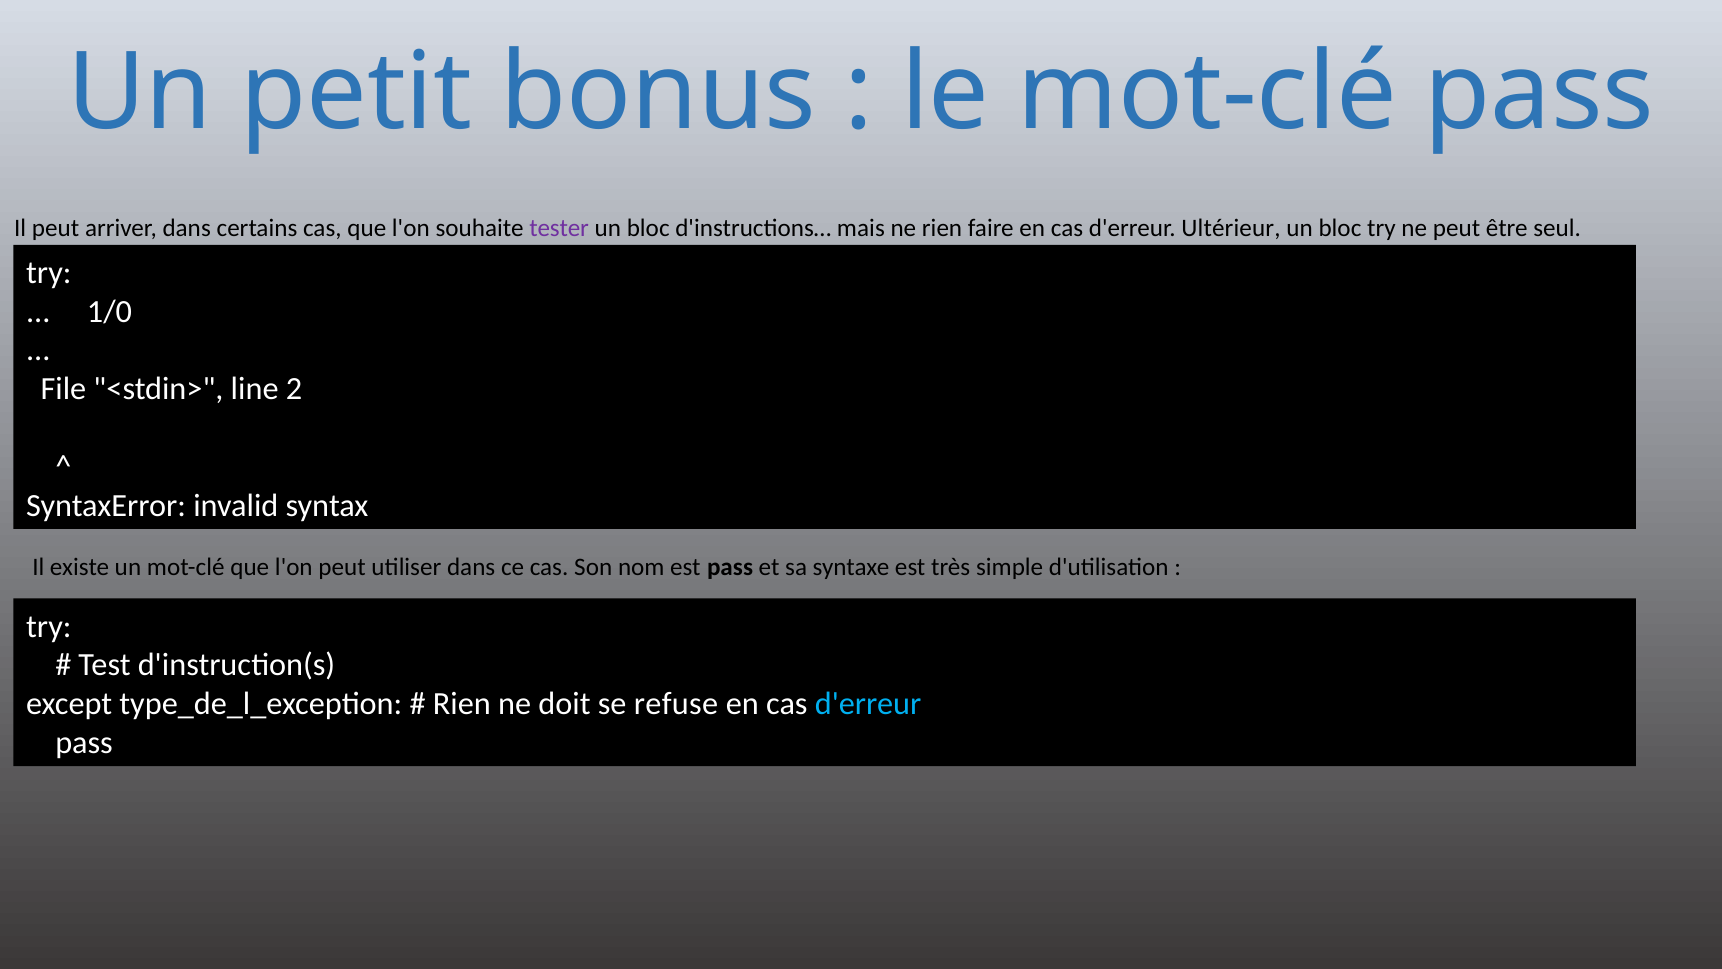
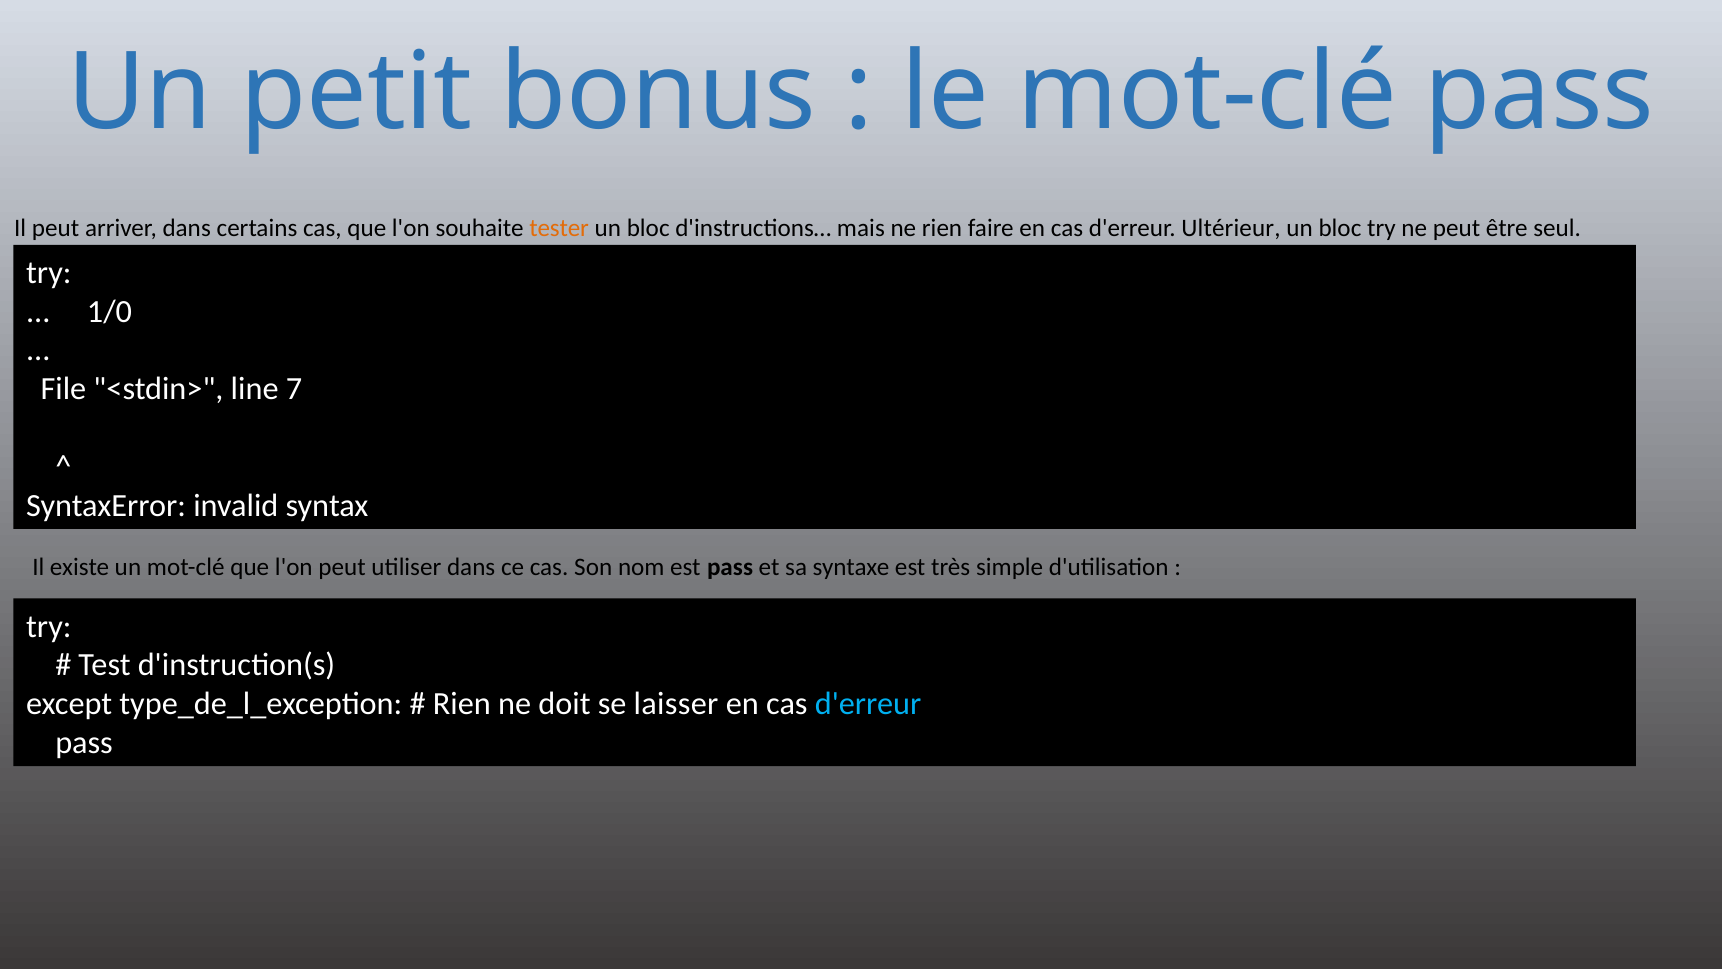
tester colour: purple -> orange
2: 2 -> 7
refuse: refuse -> laisser
